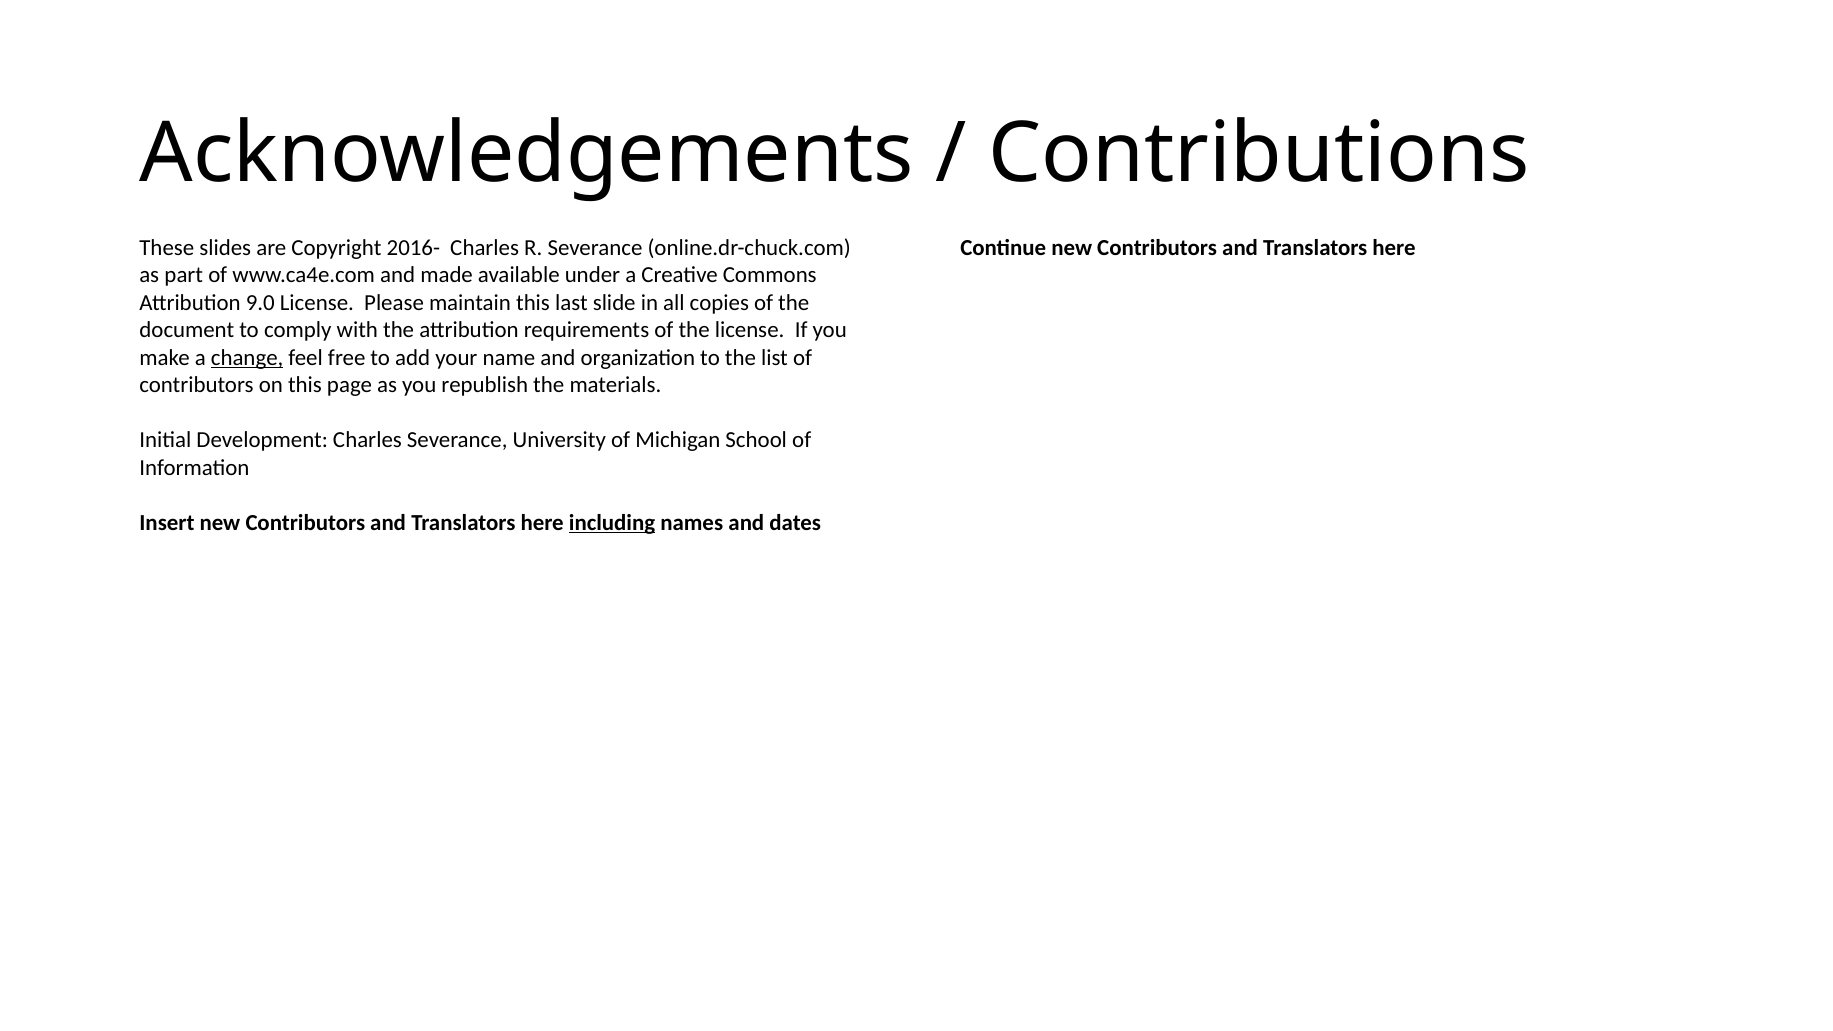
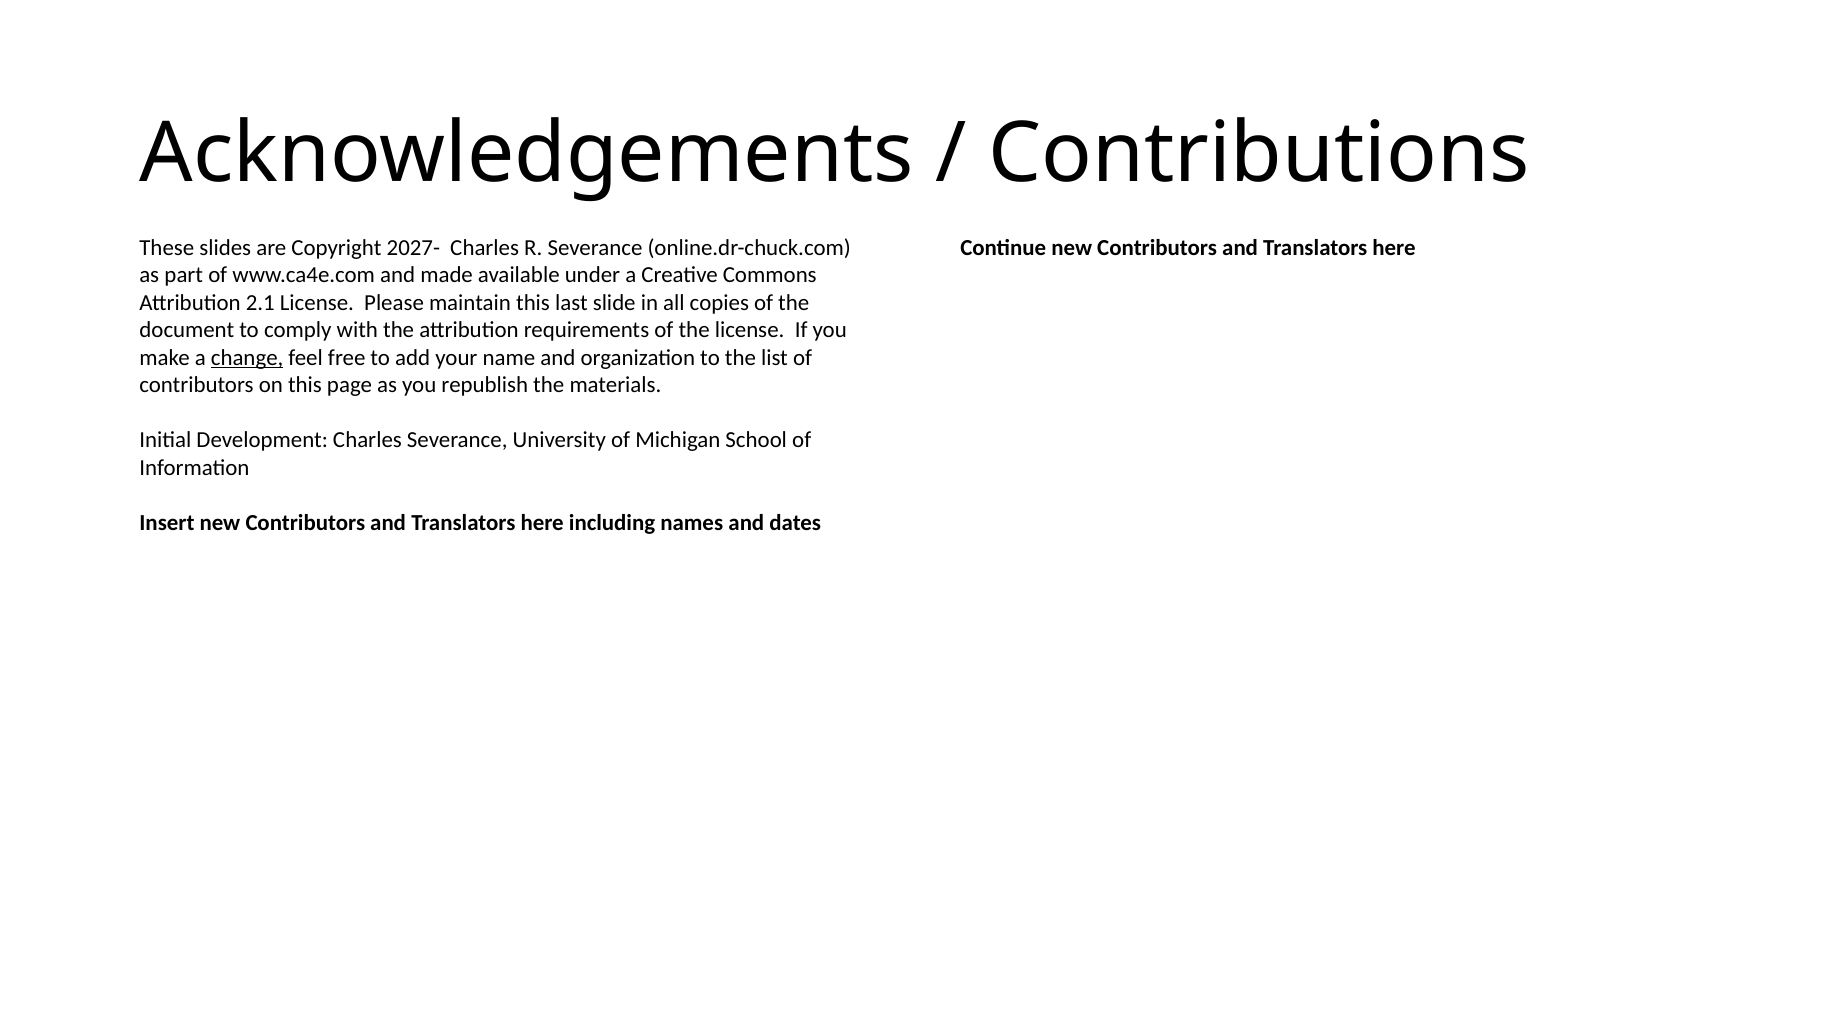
2016-: 2016- -> 2027-
9.0: 9.0 -> 2.1
including underline: present -> none
